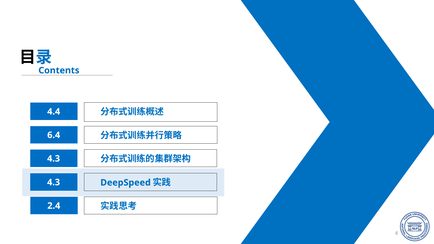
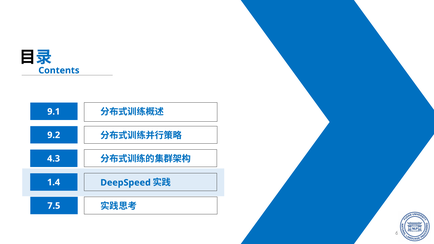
4.4: 4.4 -> 9.1
6.4: 6.4 -> 9.2
4.3 at (54, 182): 4.3 -> 1.4
2.4: 2.4 -> 7.5
